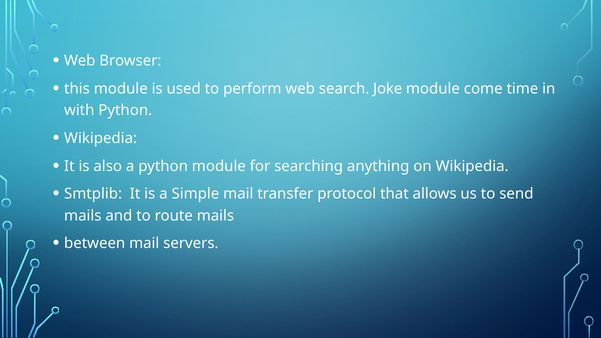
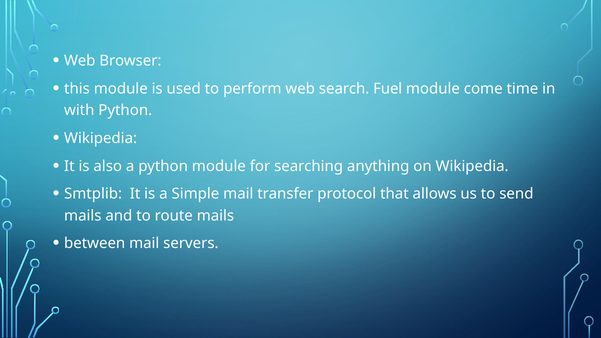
Joke: Joke -> Fuel
